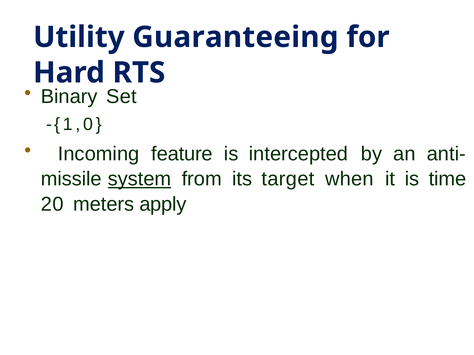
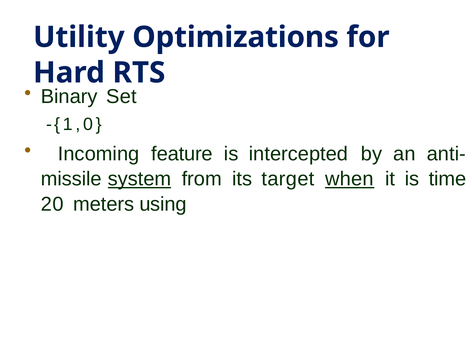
Guaranteeing: Guaranteeing -> Optimizations
when underline: none -> present
apply: apply -> using
